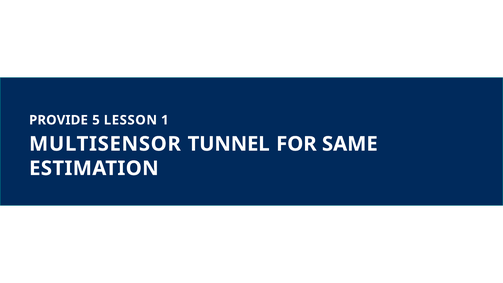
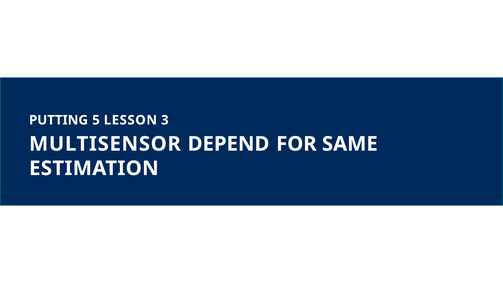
PROVIDE: PROVIDE -> PUTTING
1: 1 -> 3
TUNNEL: TUNNEL -> DEPEND
